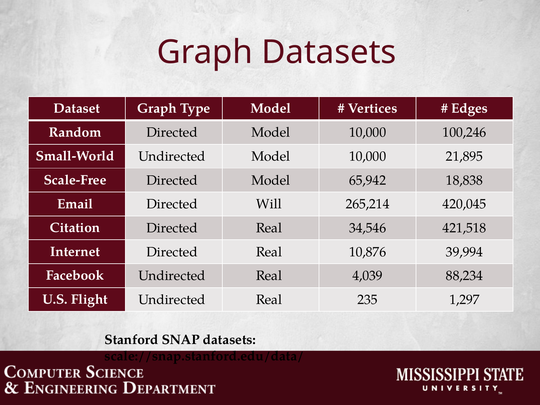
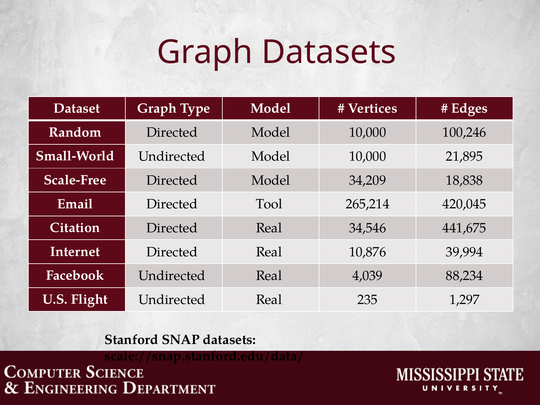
65,942: 65,942 -> 34,209
Will: Will -> Tool
421,518: 421,518 -> 441,675
